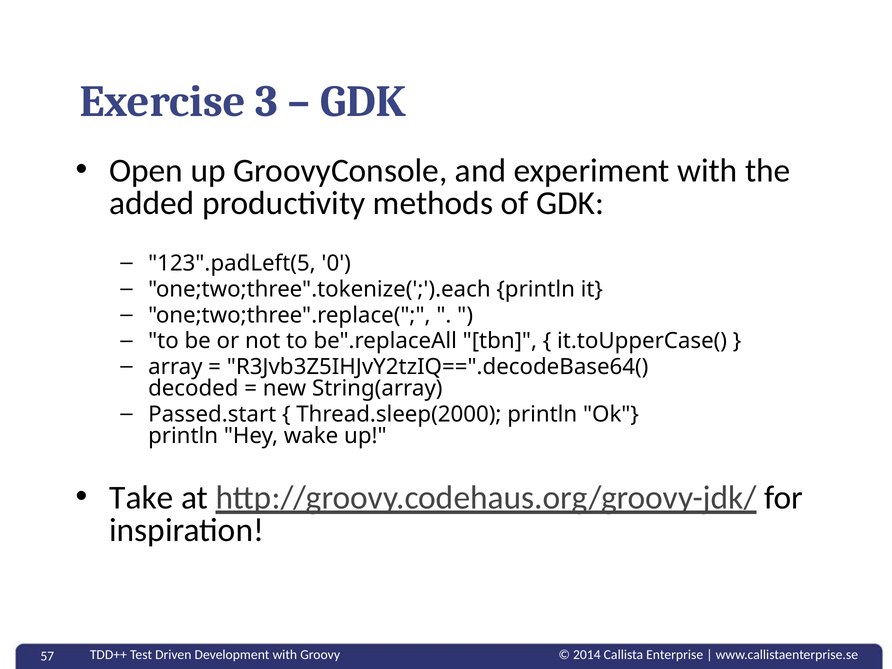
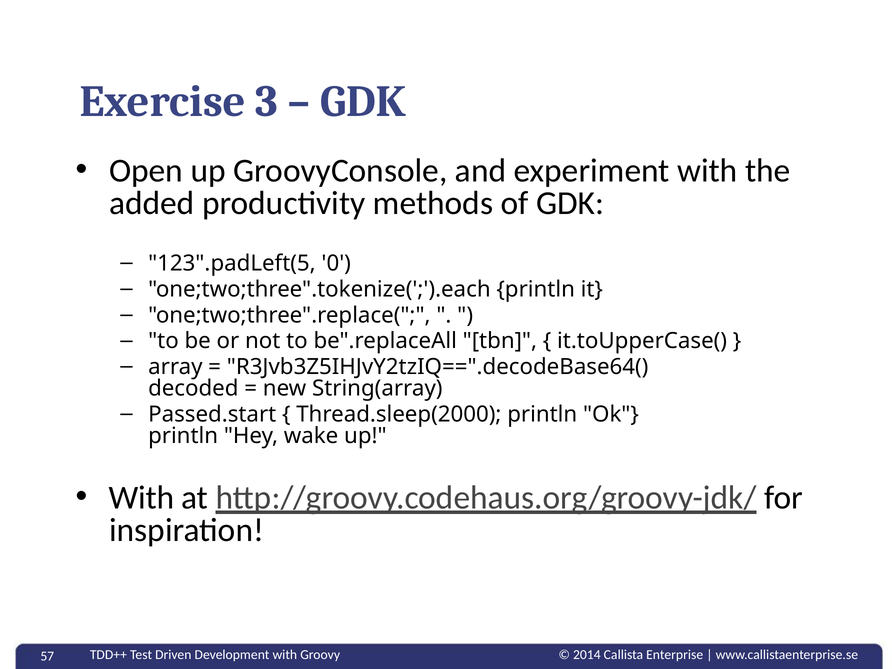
Take at (141, 498): Take -> With
